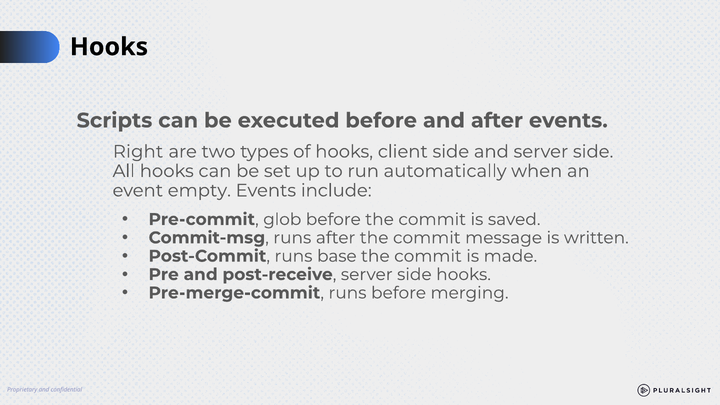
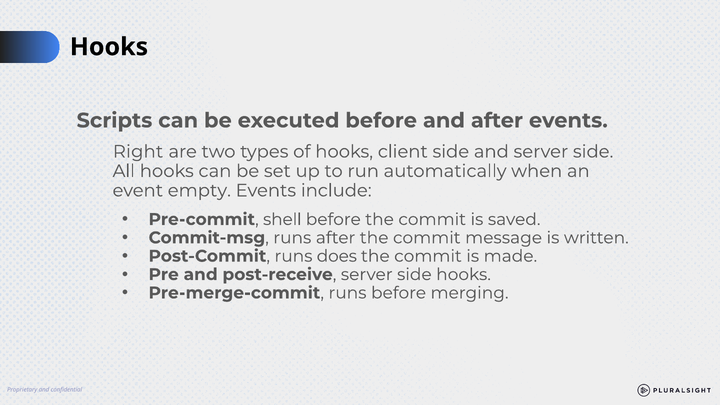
glob: glob -> shell
base: base -> does
